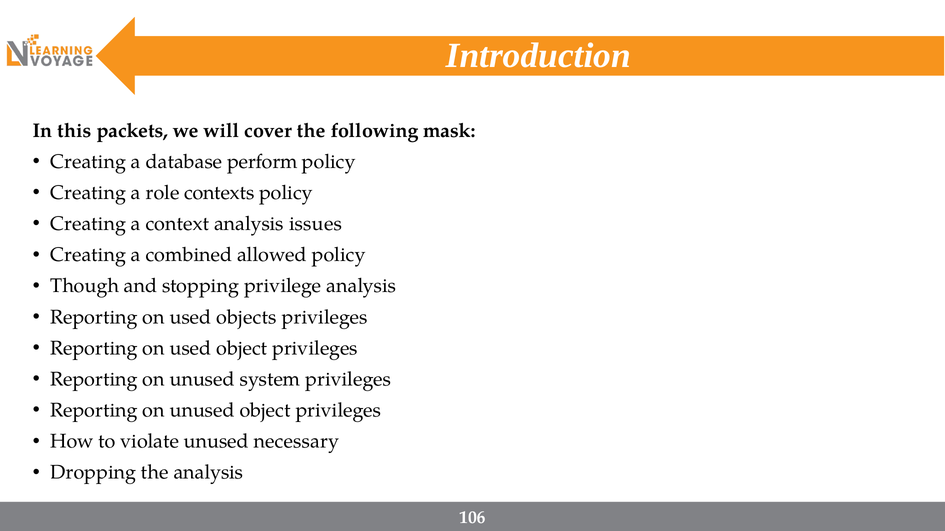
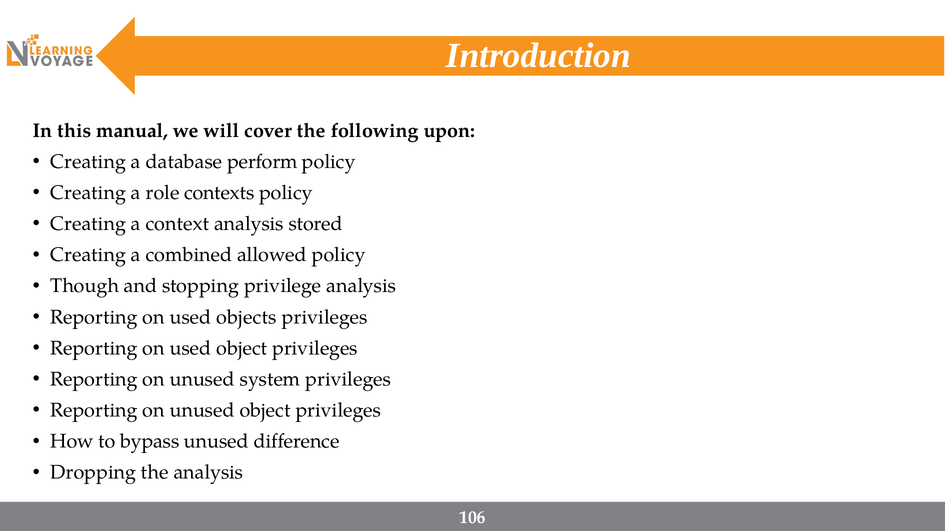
packets: packets -> manual
mask: mask -> upon
issues: issues -> stored
violate: violate -> bypass
necessary: necessary -> difference
